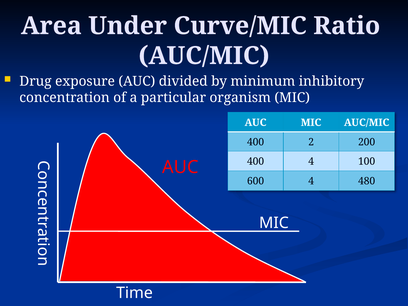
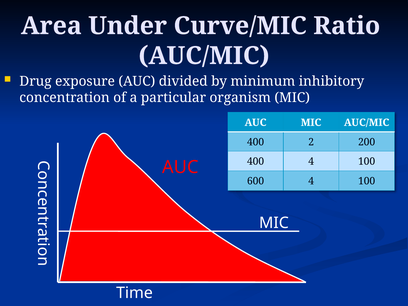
600 4 480: 480 -> 100
